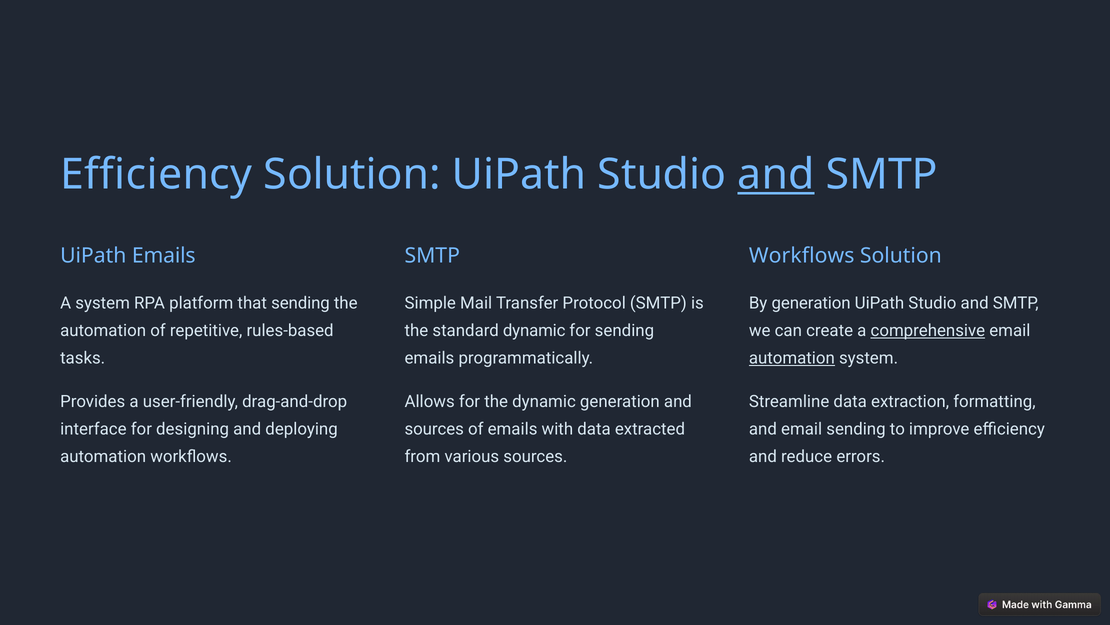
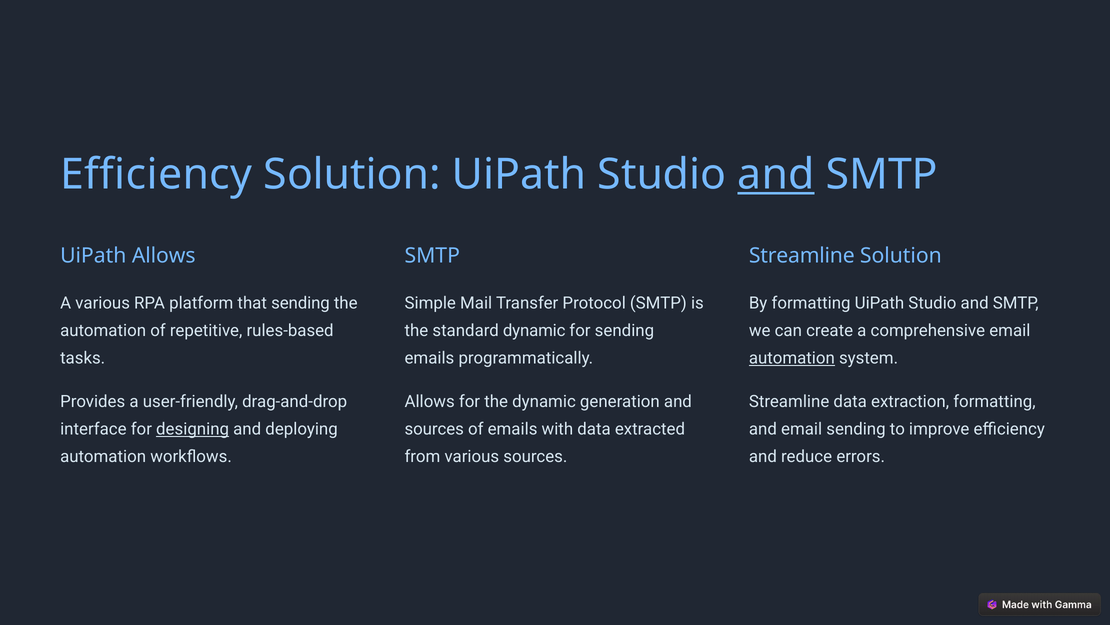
UiPath Emails: Emails -> Allows
Workflows at (802, 256): Workflows -> Streamline
A system: system -> various
By generation: generation -> formatting
comprehensive underline: present -> none
designing underline: none -> present
